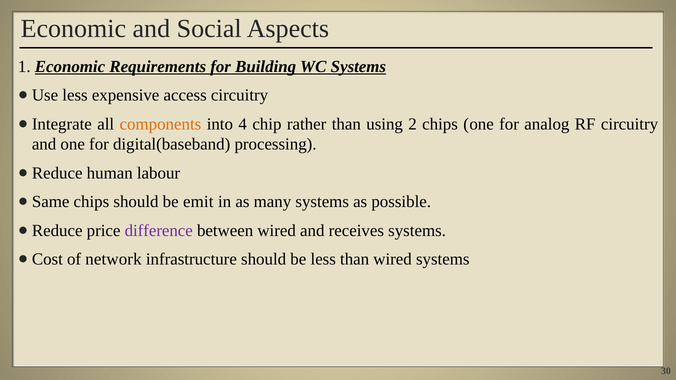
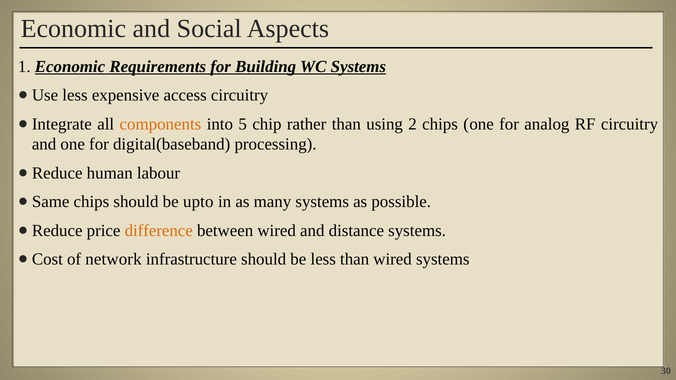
4: 4 -> 5
emit: emit -> upto
difference colour: purple -> orange
receives: receives -> distance
